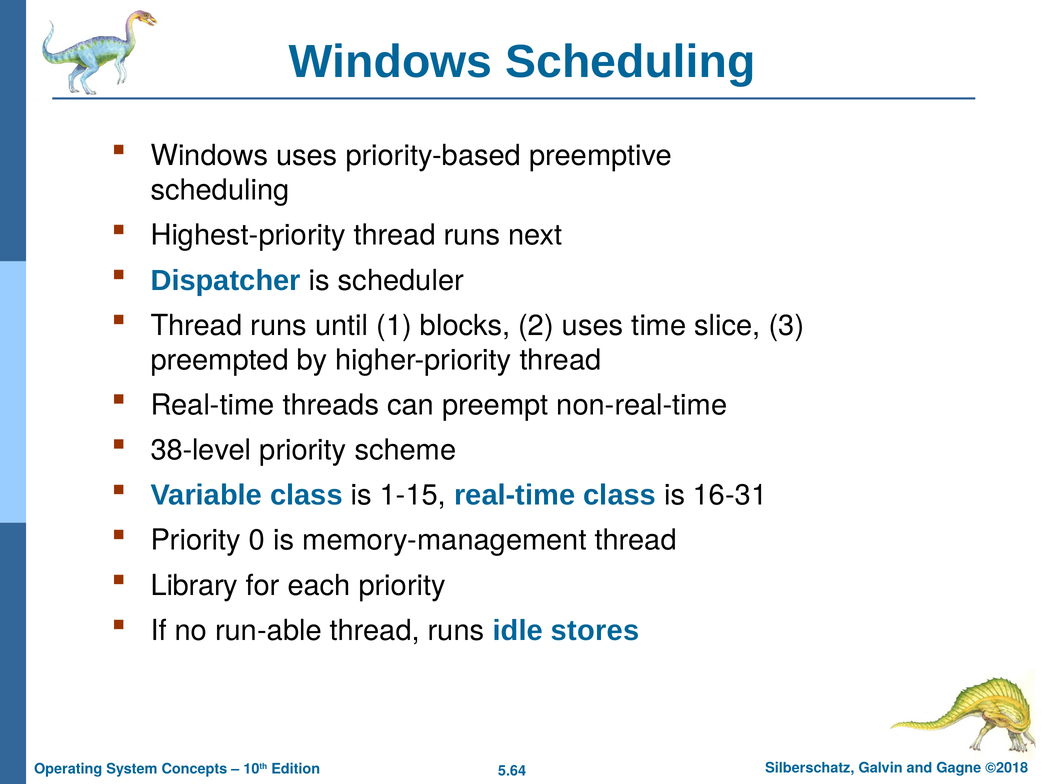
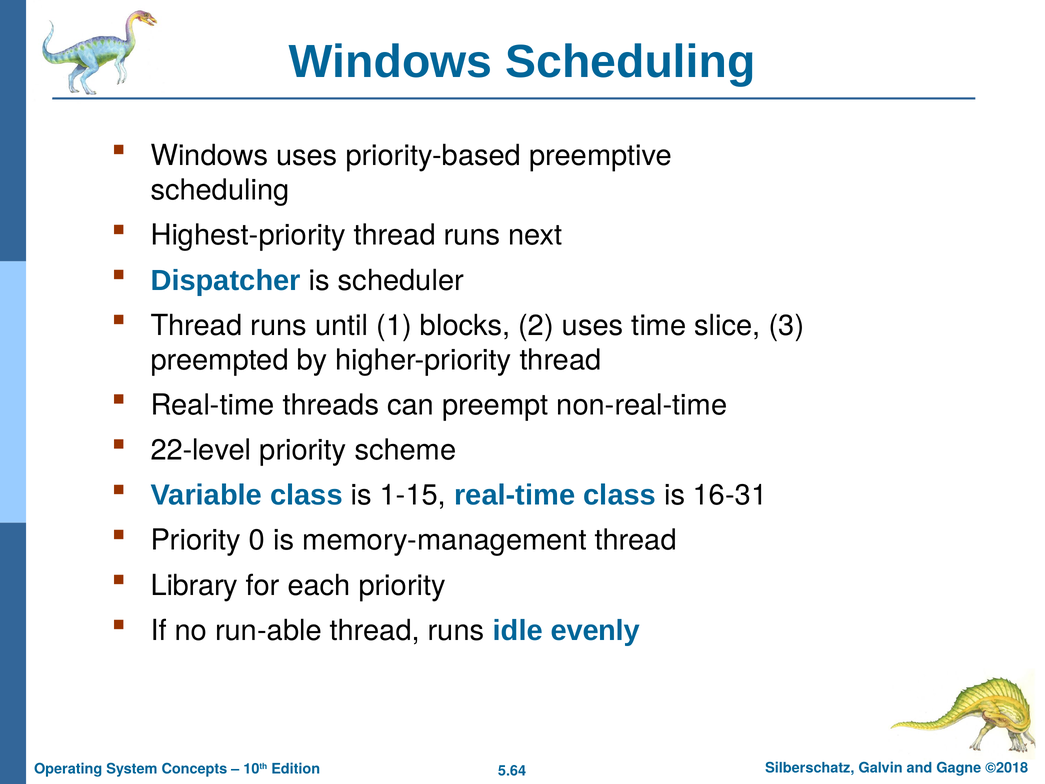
38-level: 38-level -> 22-level
stores: stores -> evenly
